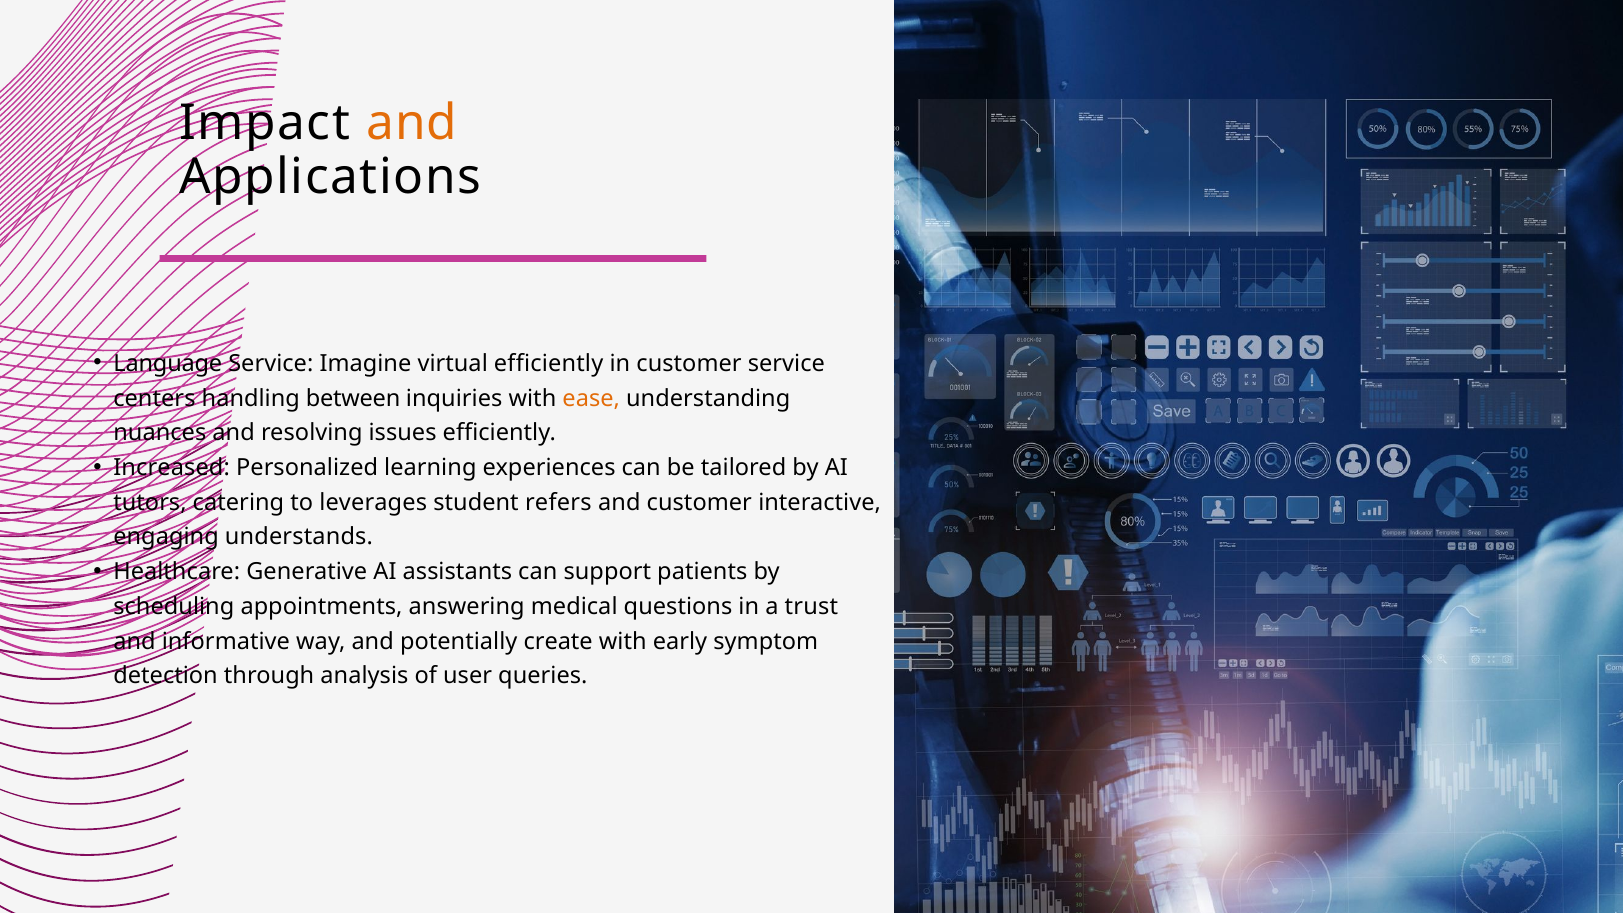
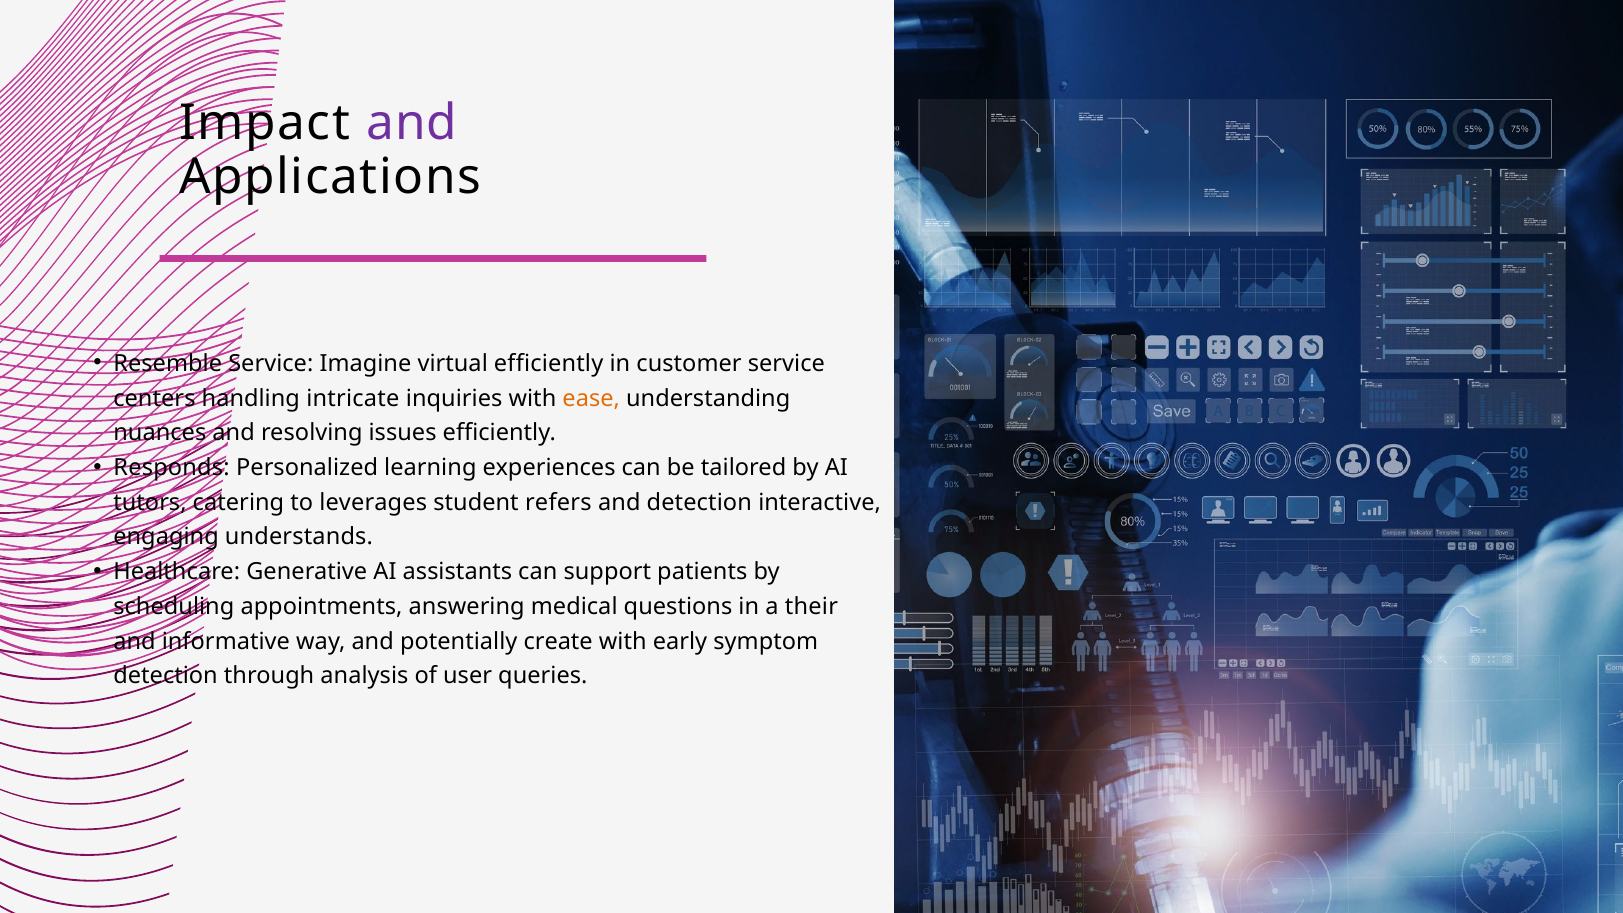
and at (412, 123) colour: orange -> purple
Language: Language -> Resemble
between: between -> intricate
Increased: Increased -> Responds
and customer: customer -> detection
trust: trust -> their
